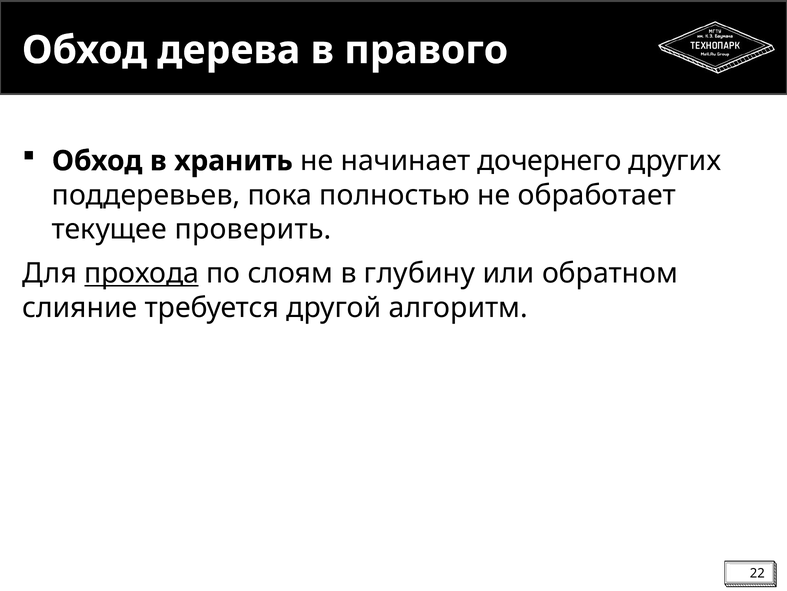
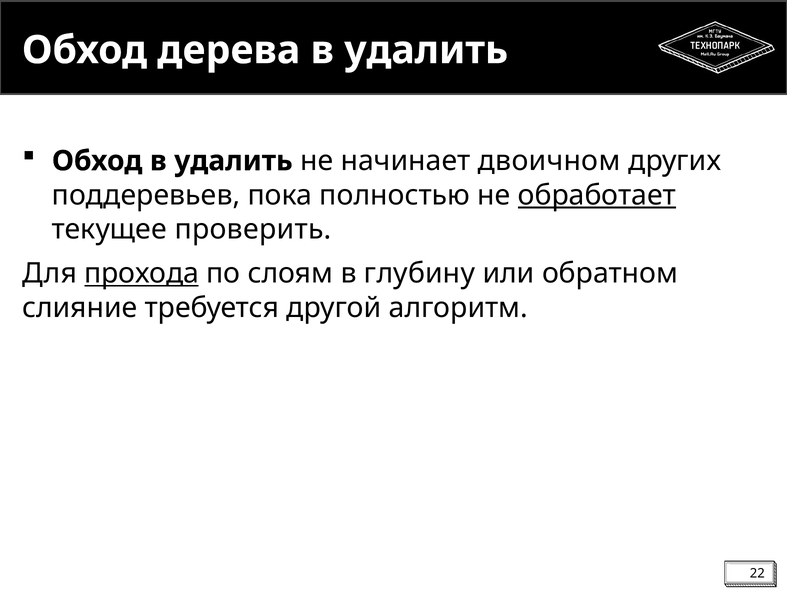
дерева в правого: правого -> удалить
Обход в хранить: хранить -> удалить
дочернего: дочернего -> двоичном
обработает underline: none -> present
